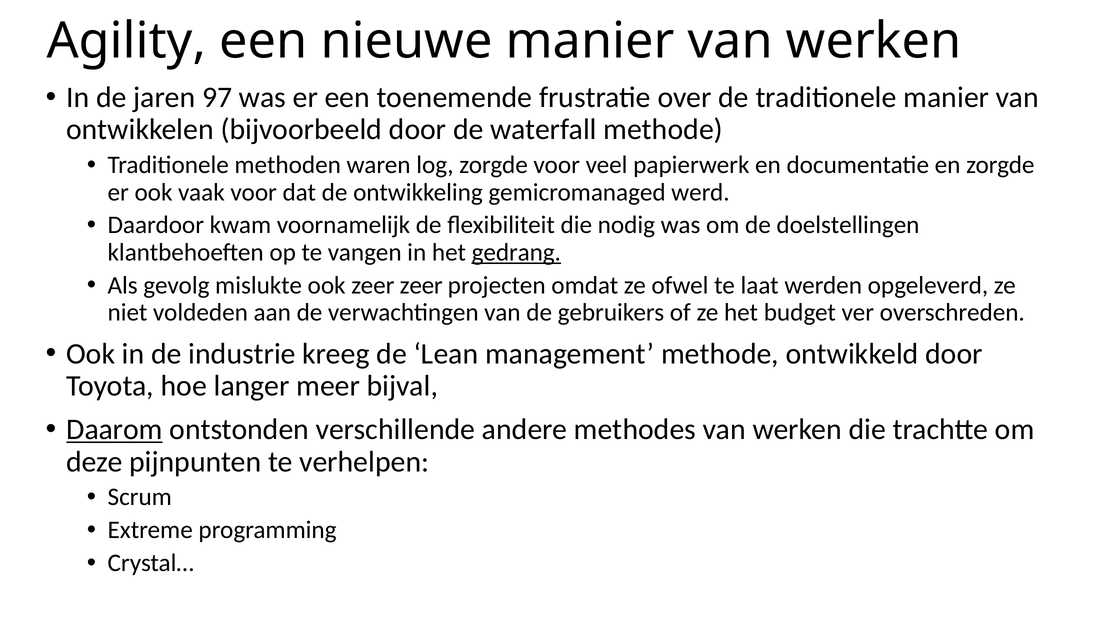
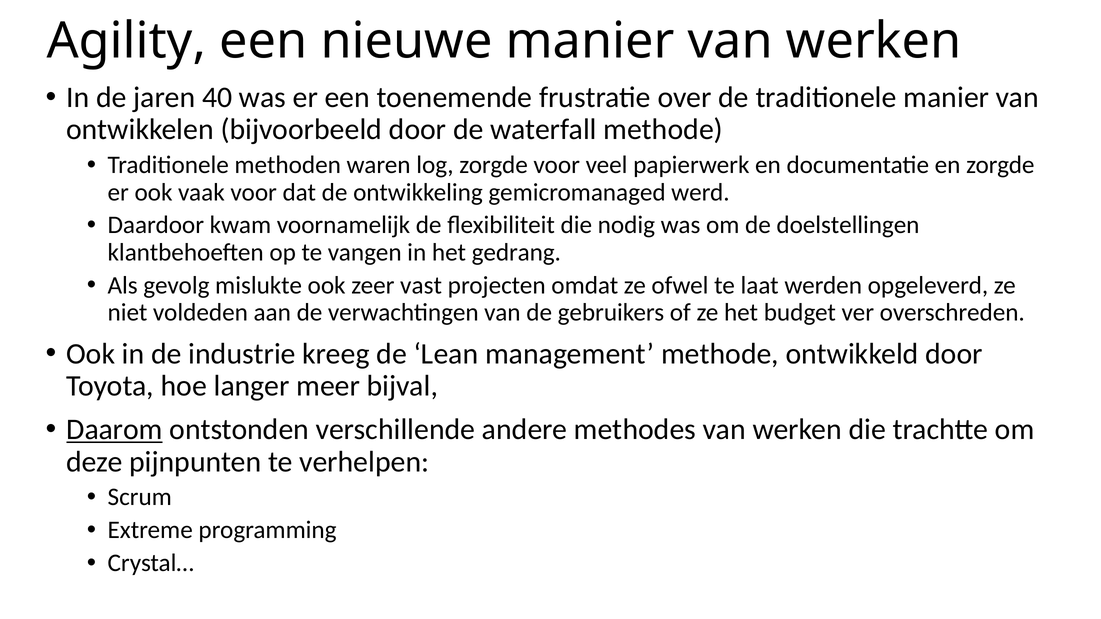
97: 97 -> 40
gedrang underline: present -> none
zeer zeer: zeer -> vast
